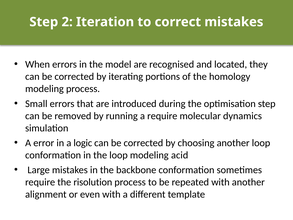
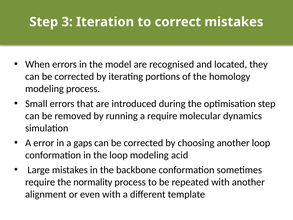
2: 2 -> 3
logic: logic -> gaps
risolution: risolution -> normality
